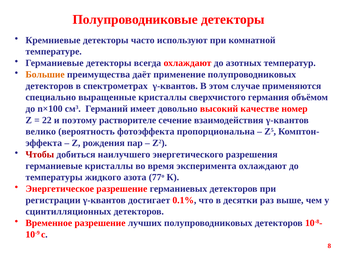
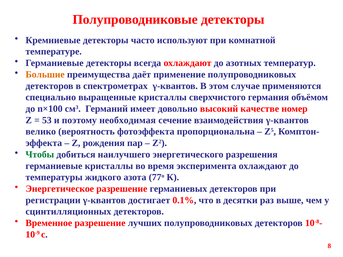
22: 22 -> 53
растворителе: растворителе -> необходимая
Чтобы colour: red -> green
